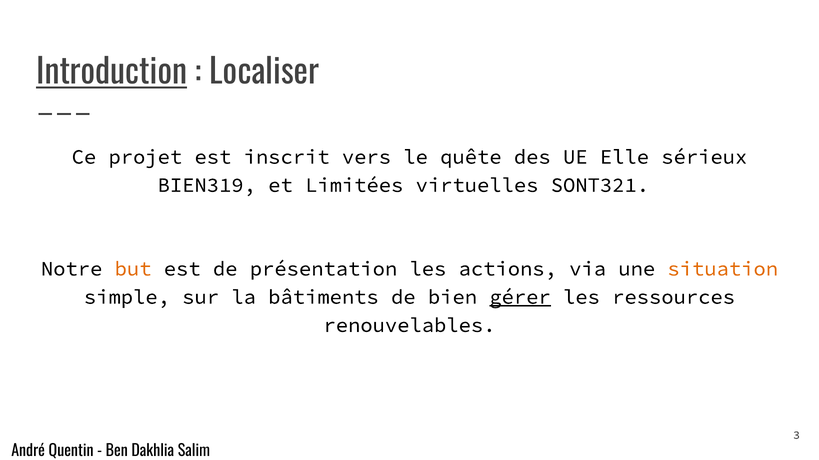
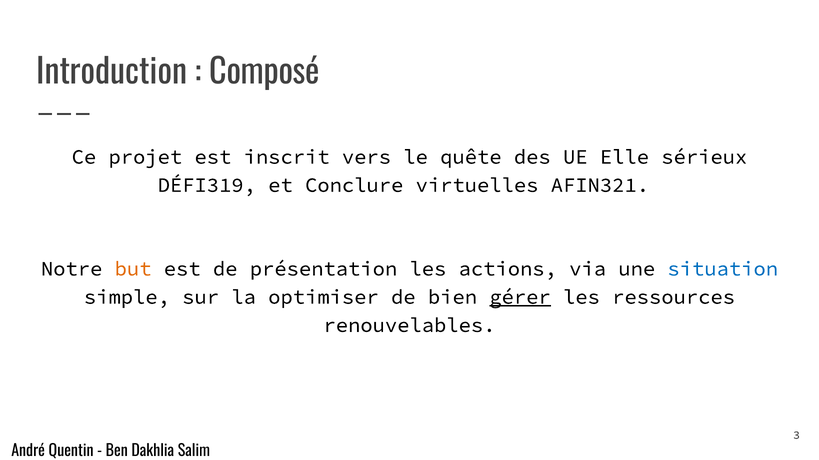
Introduction underline: present -> none
Localiser: Localiser -> Composé
BIEN319: BIEN319 -> DÉFI319
Limitées: Limitées -> Conclure
SONT321: SONT321 -> AFIN321
situation colour: orange -> blue
bâtiments: bâtiments -> optimiser
